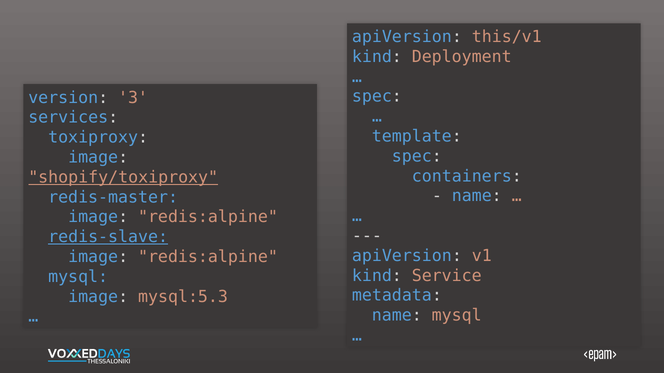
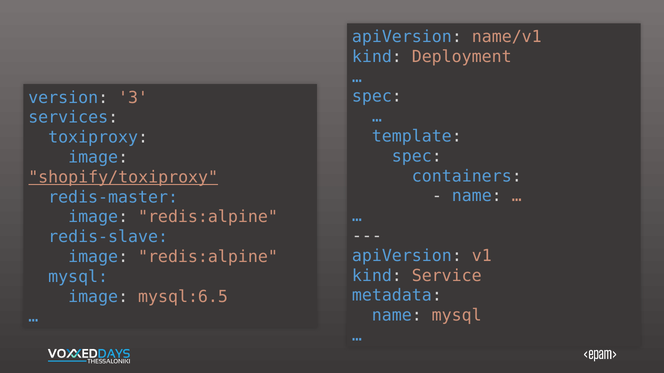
this/v1: this/v1 -> name/v1
redis-slave underline: present -> none
mysql:5.3: mysql:5.3 -> mysql:6.5
